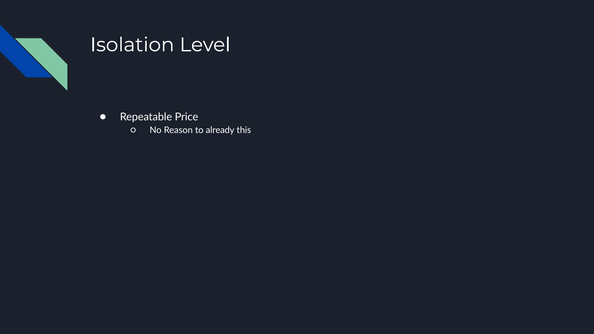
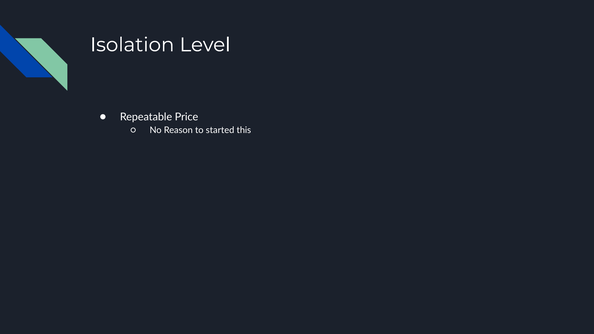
already: already -> started
